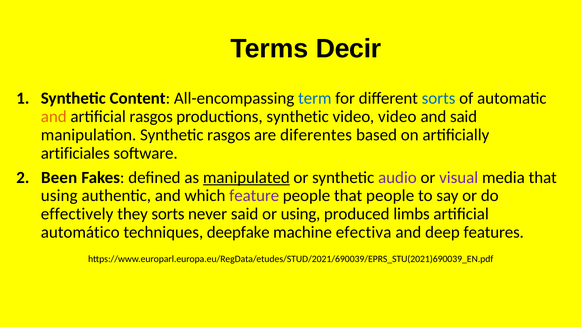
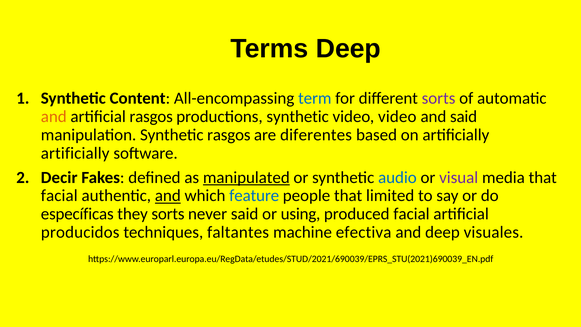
Terms Decir: Decir -> Deep
sorts at (439, 98) colour: blue -> purple
artificiales at (75, 153): artificiales -> artificially
Been: Been -> Decir
audio colour: purple -> blue
using at (59, 196): using -> facial
and at (168, 196) underline: none -> present
feature colour: purple -> blue
that people: people -> limited
effectively: effectively -> específicas
produced limbs: limbs -> facial
automático: automático -> producidos
deepfake: deepfake -> faltantes
features: features -> visuales
